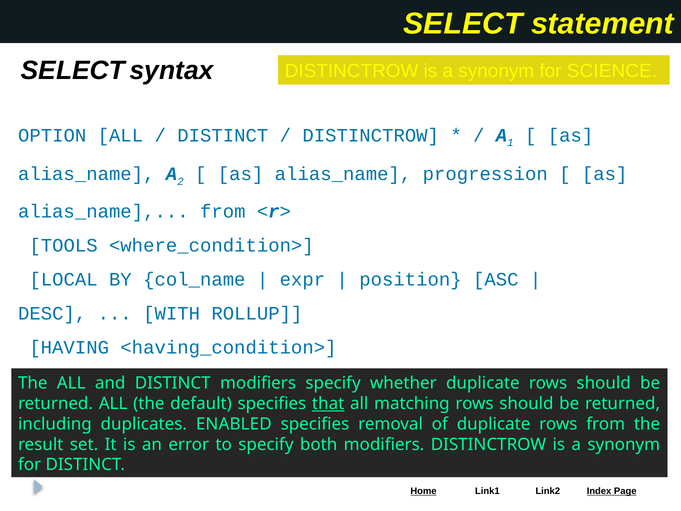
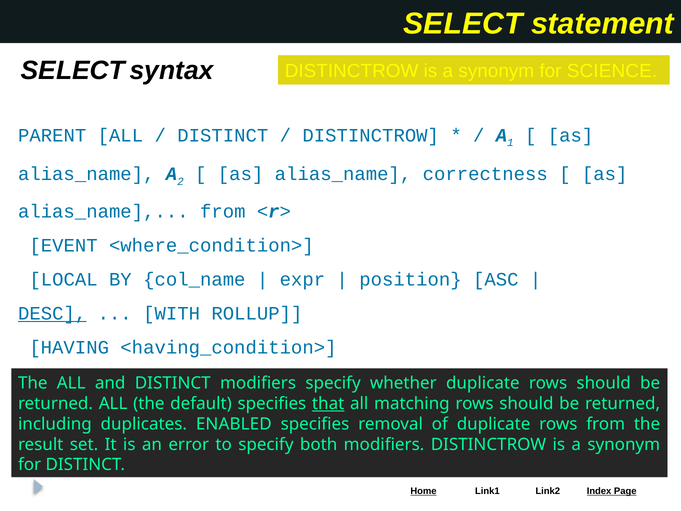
OPTION: OPTION -> PARENT
progression: progression -> correctness
TOOLS: TOOLS -> EVENT
DESC at (52, 313) underline: none -> present
